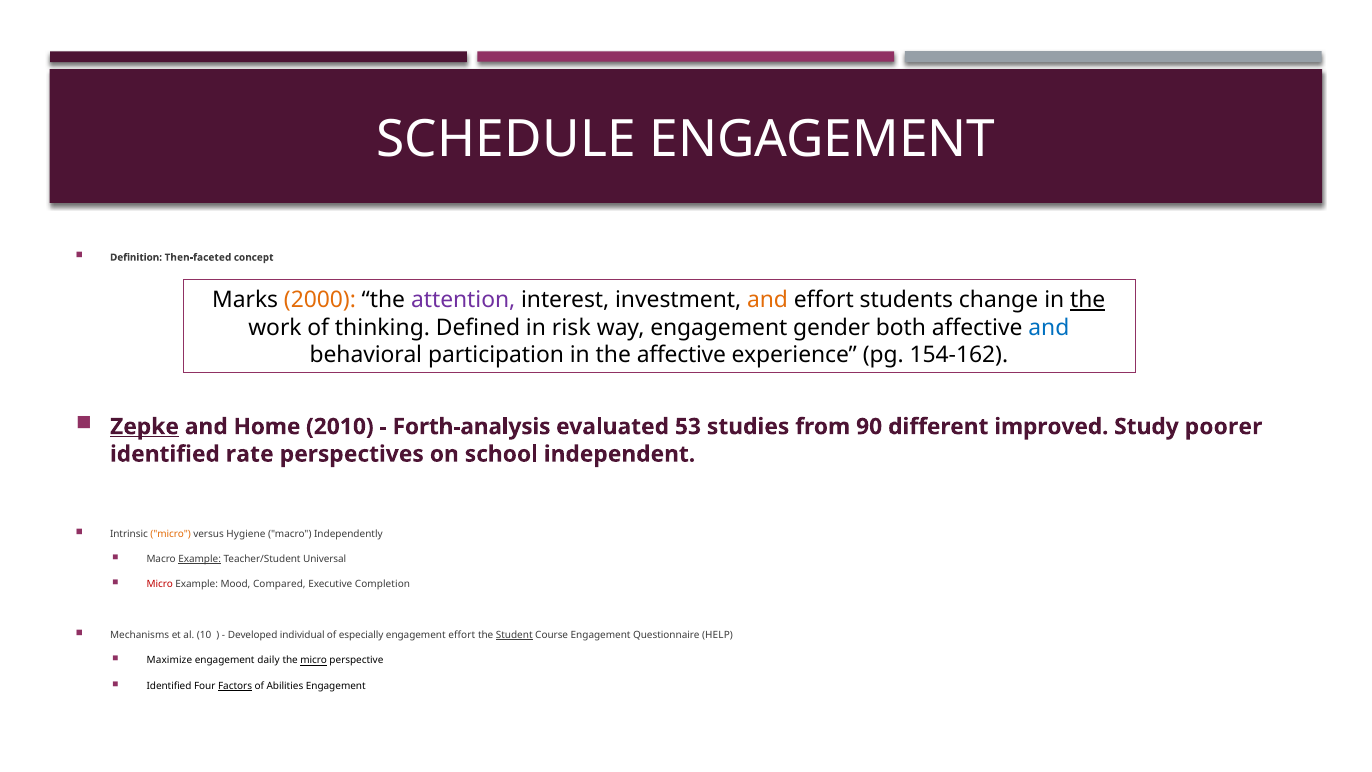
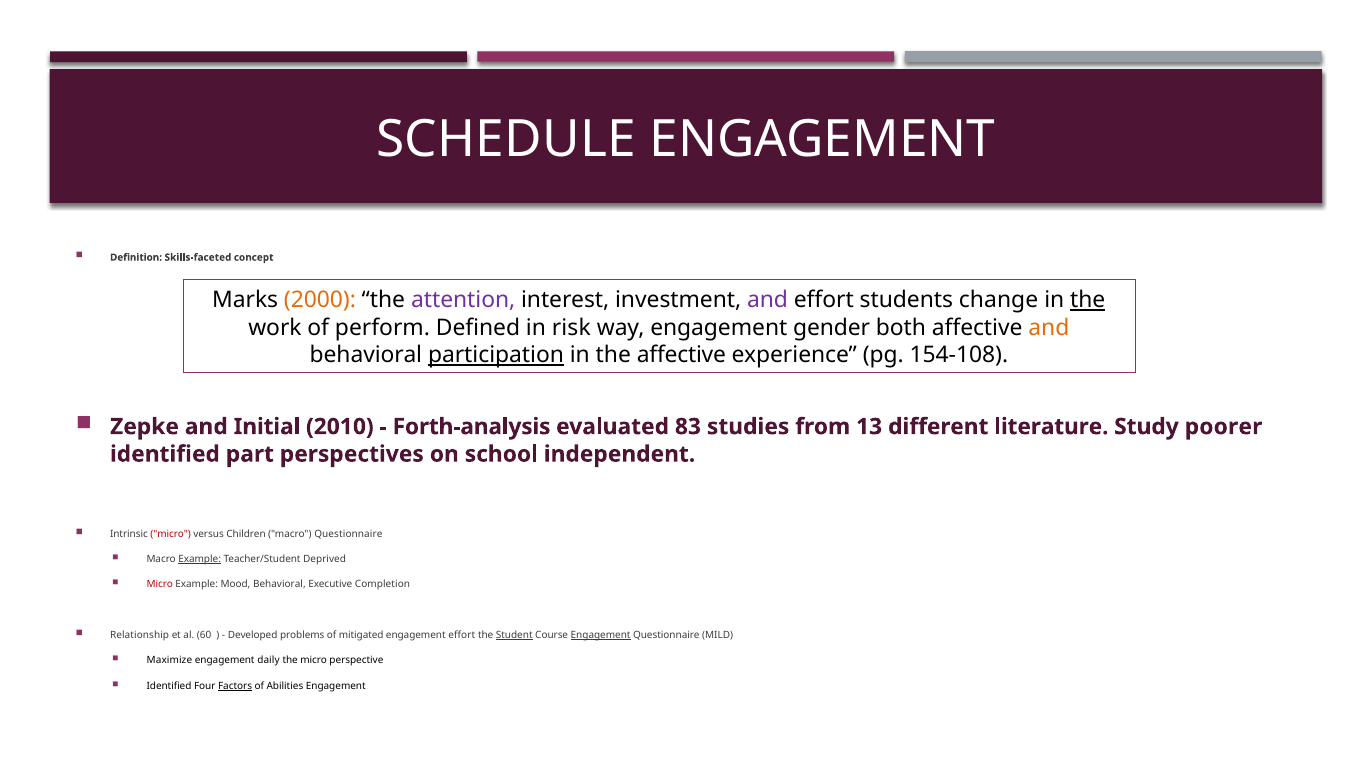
Then-faceted: Then-faceted -> Skills-faceted
and at (768, 300) colour: orange -> purple
thinking: thinking -> perform
and at (1049, 328) colour: blue -> orange
participation underline: none -> present
154-162: 154-162 -> 154-108
Zepke underline: present -> none
Home: Home -> Initial
53: 53 -> 83
90: 90 -> 13
improved: improved -> literature
rate: rate -> part
micro at (171, 534) colour: orange -> red
Hygiene: Hygiene -> Children
macro Independently: Independently -> Questionnaire
Universal: Universal -> Deprived
Mood Compared: Compared -> Behavioral
Mechanisms: Mechanisms -> Relationship
10: 10 -> 60
individual: individual -> problems
especially: especially -> mitigated
Engagement at (601, 635) underline: none -> present
HELP: HELP -> MILD
micro at (314, 660) underline: present -> none
